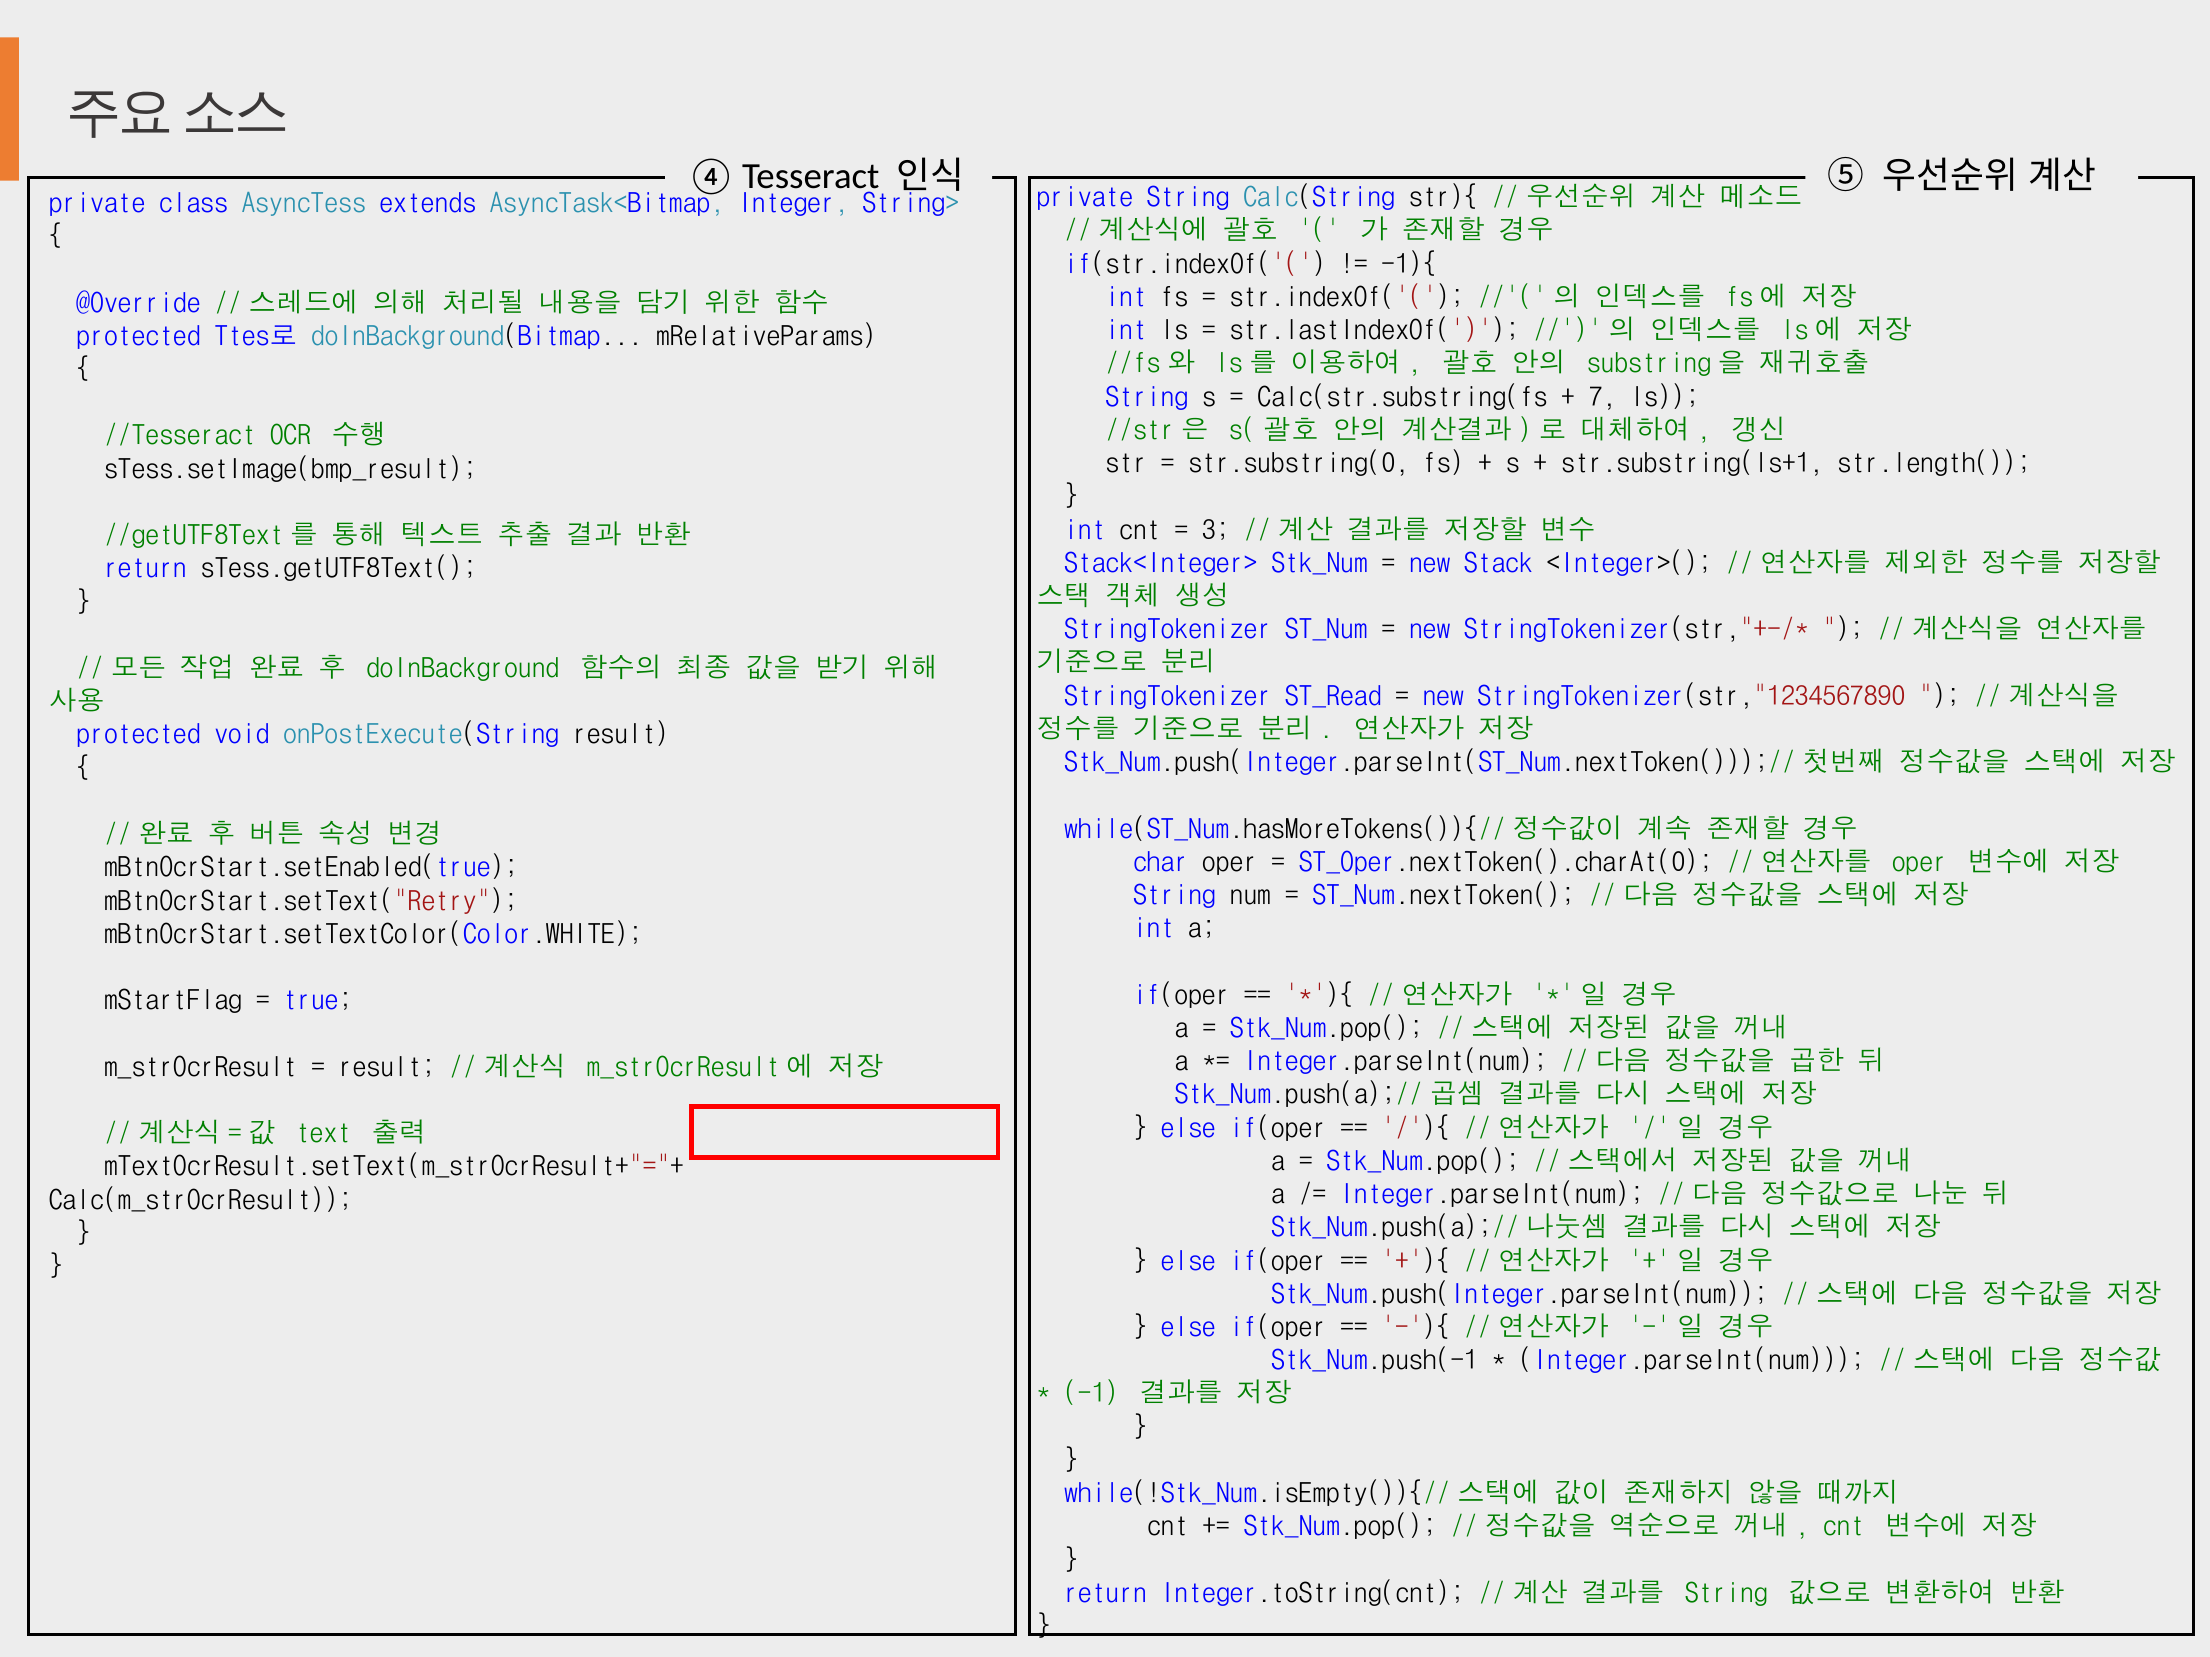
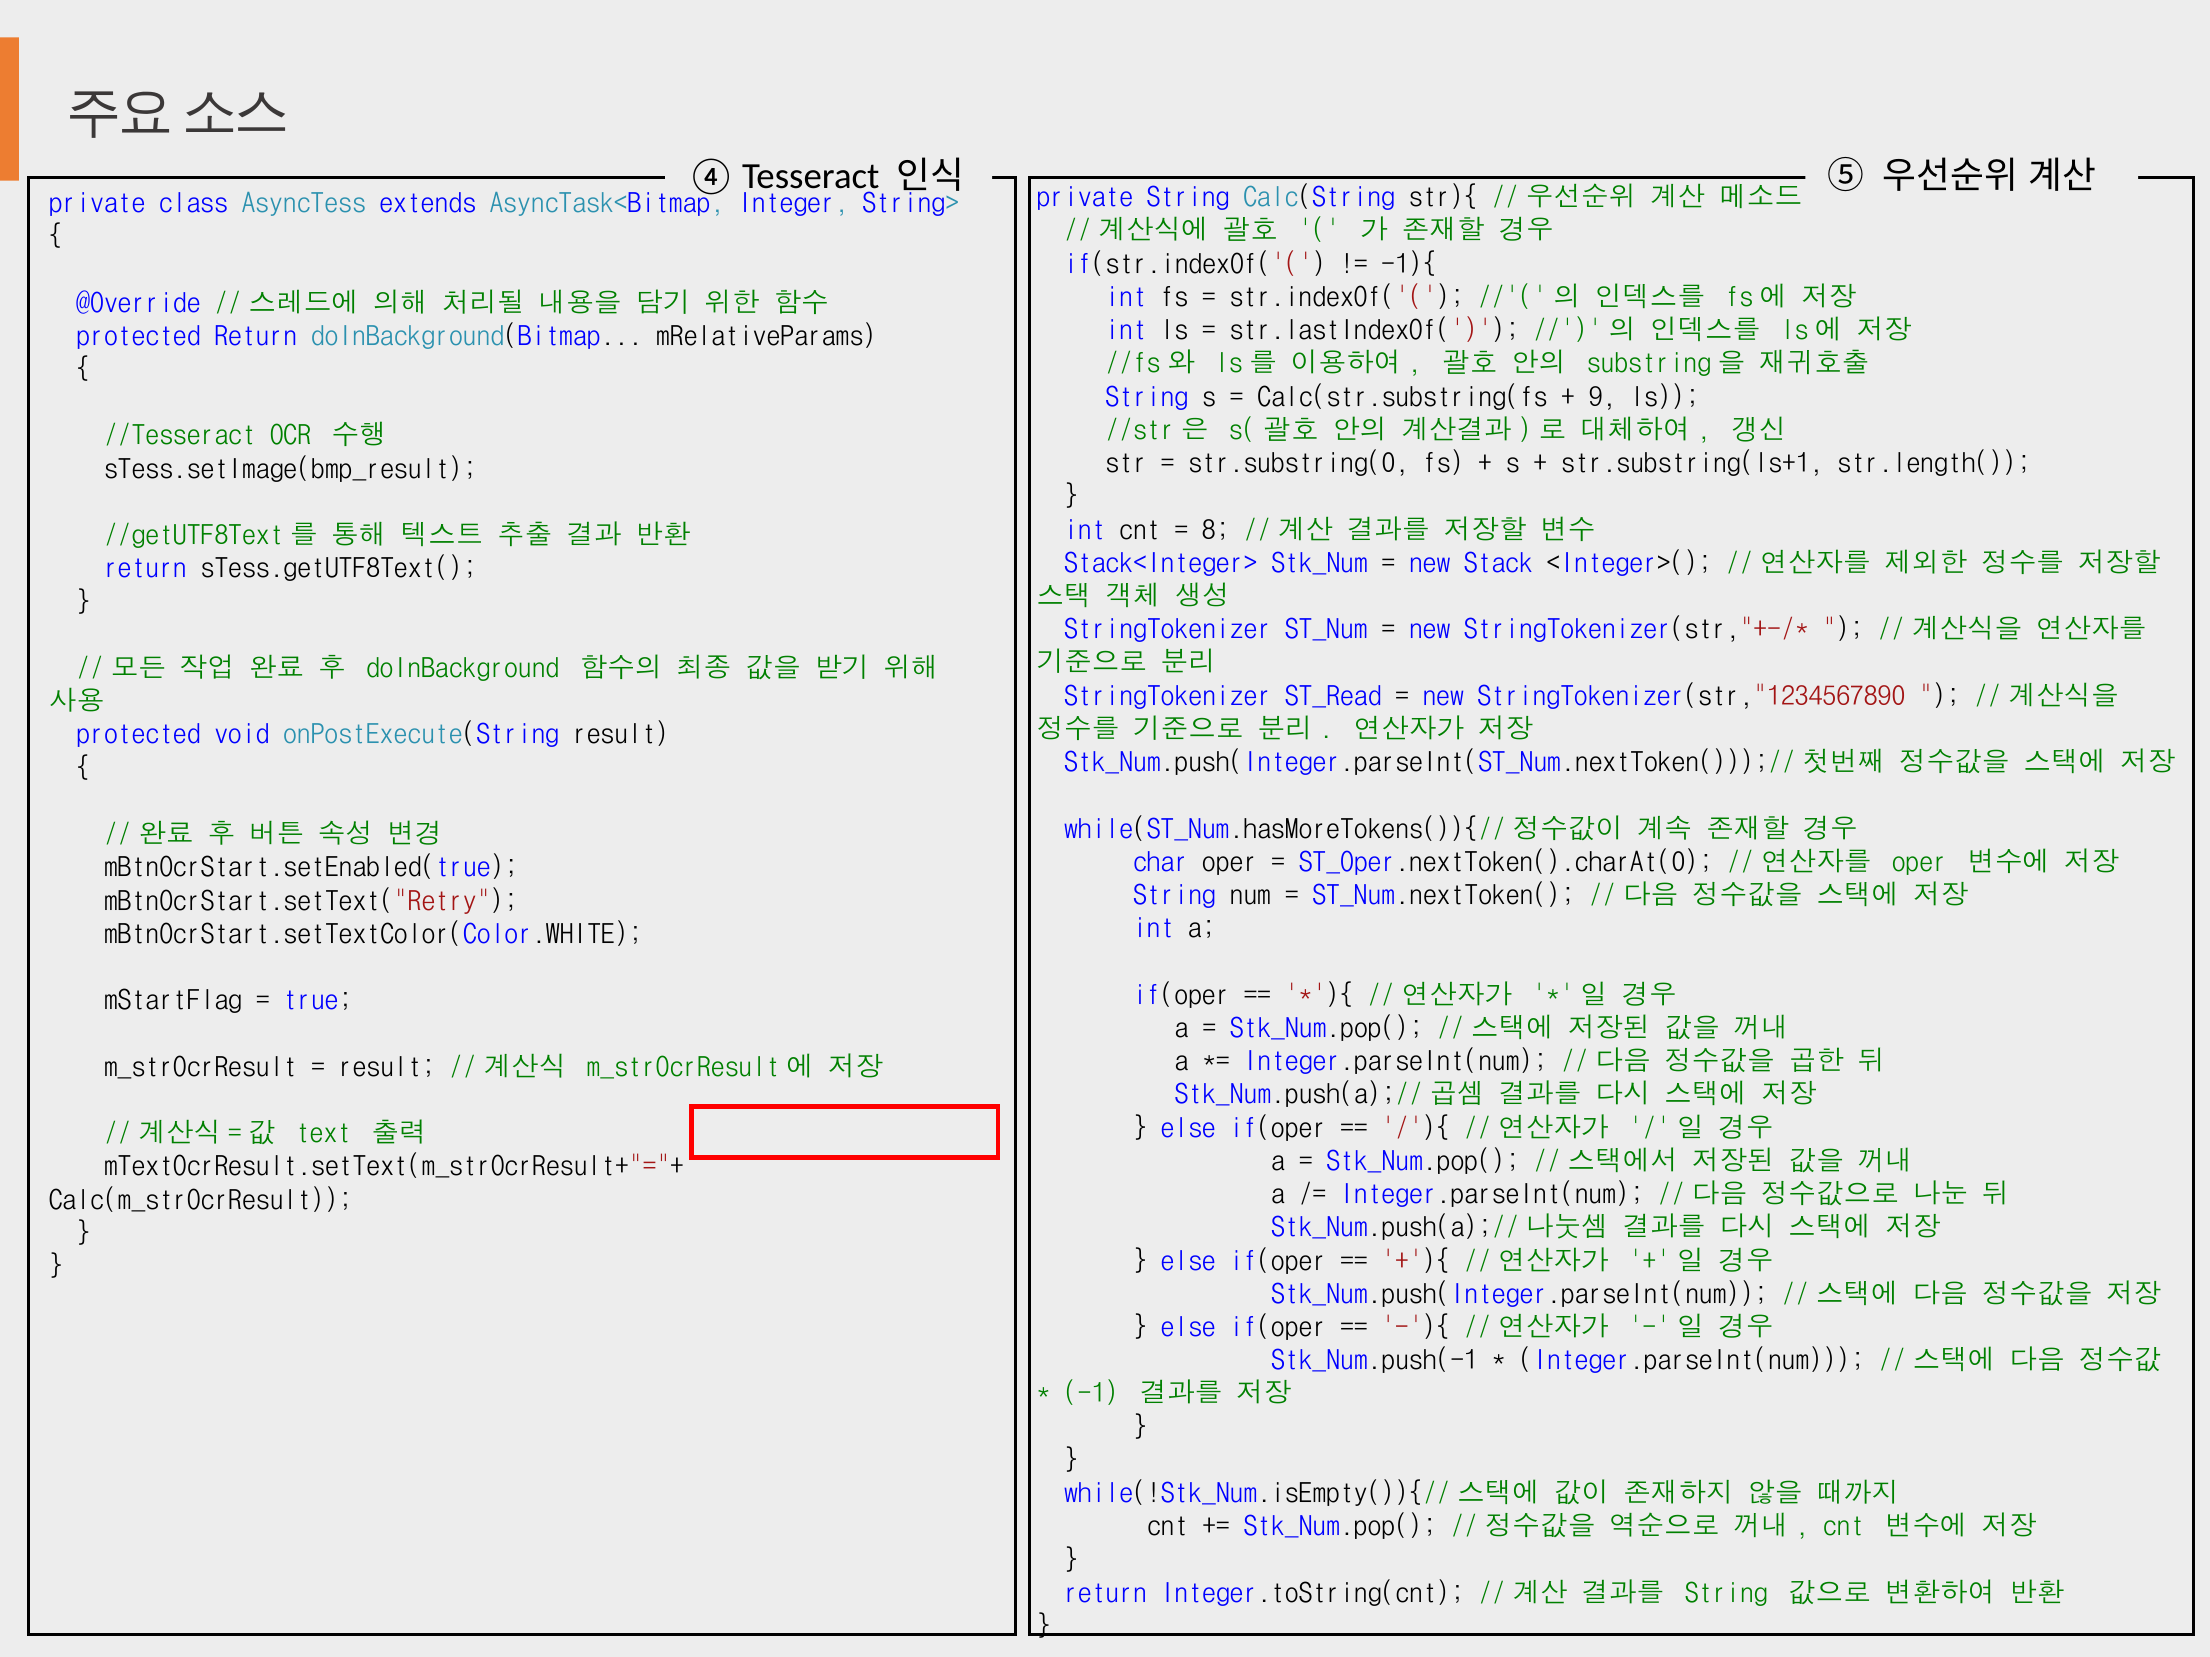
protected Ttes로: Ttes로 -> Return
7: 7 -> 9
3: 3 -> 8
